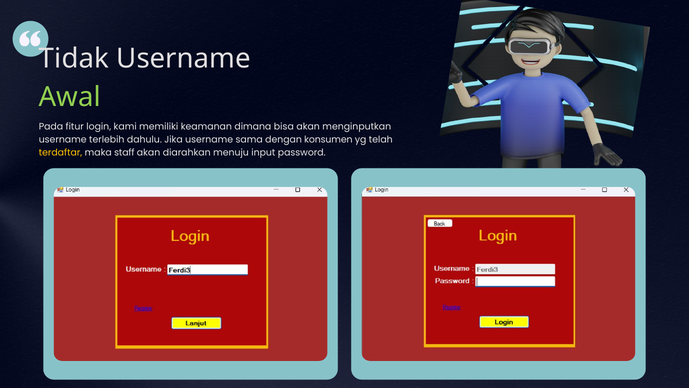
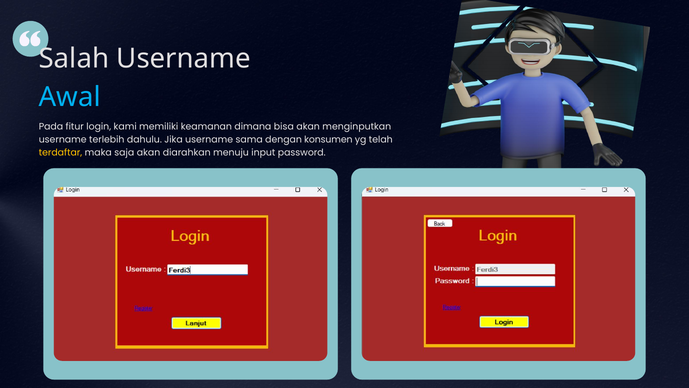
Tidak: Tidak -> Salah
Awal colour: light green -> light blue
staff: staff -> saja
